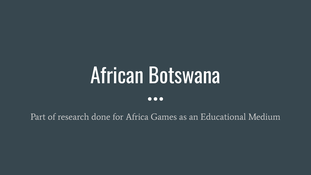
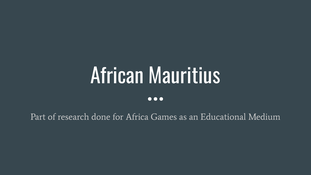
Botswana: Botswana -> Mauritius
